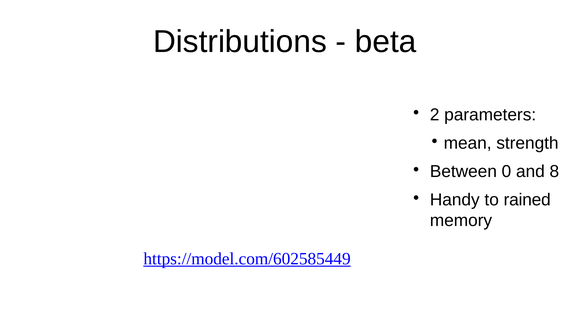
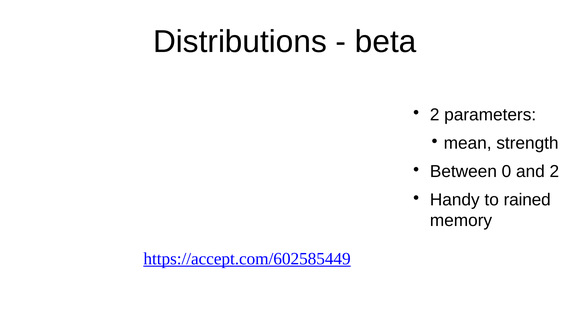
and 8: 8 -> 2
https://model.com/602585449: https://model.com/602585449 -> https://accept.com/602585449
